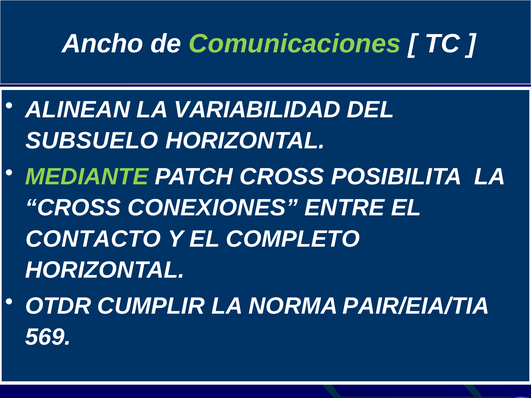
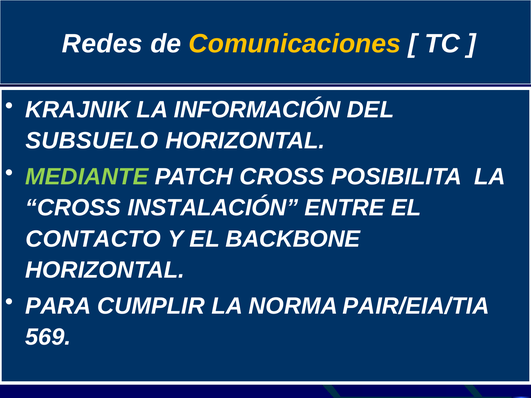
Ancho: Ancho -> Redes
Comunicaciones colour: light green -> yellow
ALINEAN: ALINEAN -> KRAJNIK
VARIABILIDAD: VARIABILIDAD -> INFORMACIÓN
CONEXIONES: CONEXIONES -> INSTALACIÓN
COMPLETO: COMPLETO -> BACKBONE
OTDR: OTDR -> PARA
